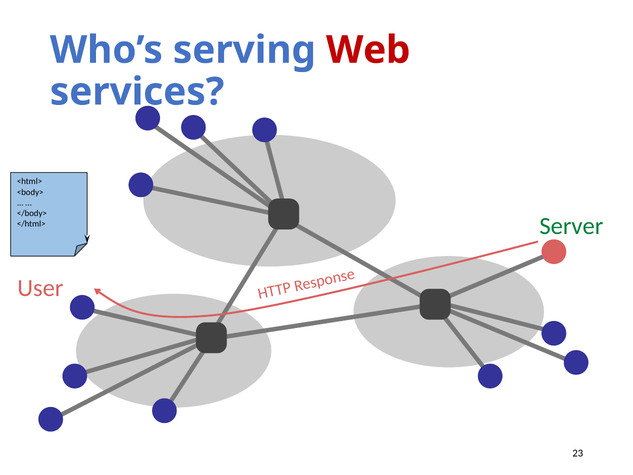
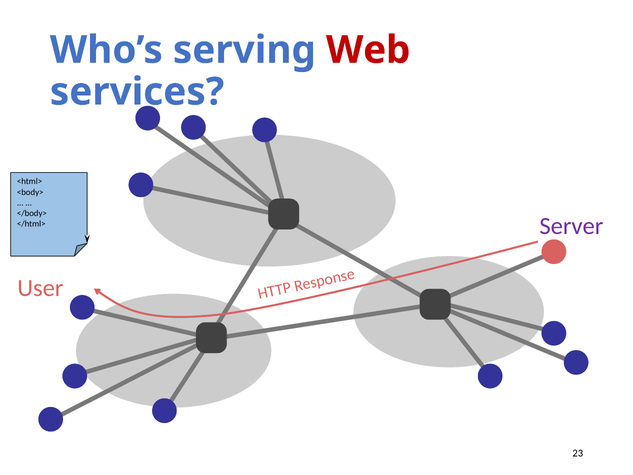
Server colour: green -> purple
